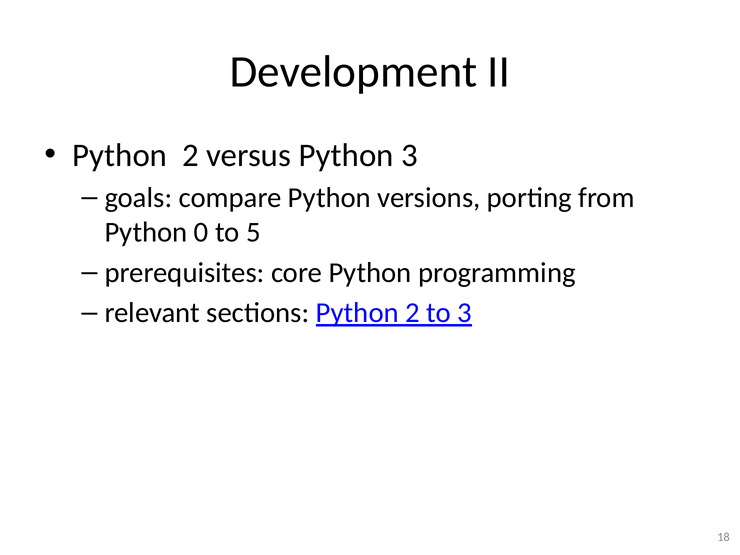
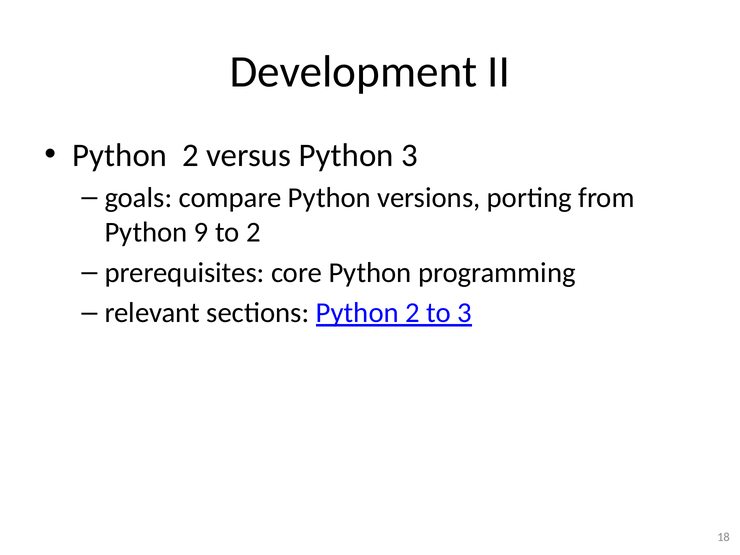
0: 0 -> 9
to 5: 5 -> 2
